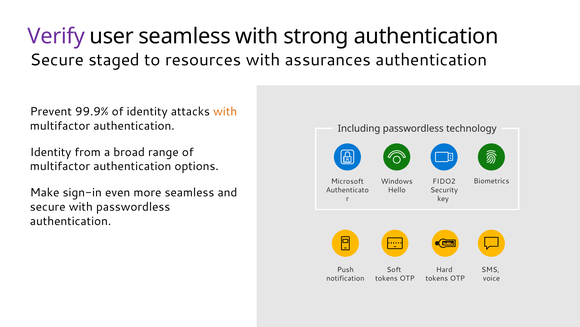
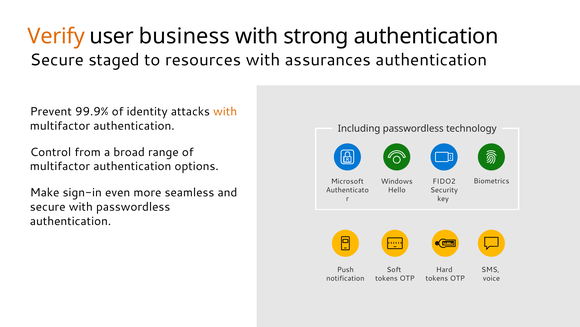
Verify colour: purple -> orange
user seamless: seamless -> business
Identity at (51, 152): Identity -> Control
